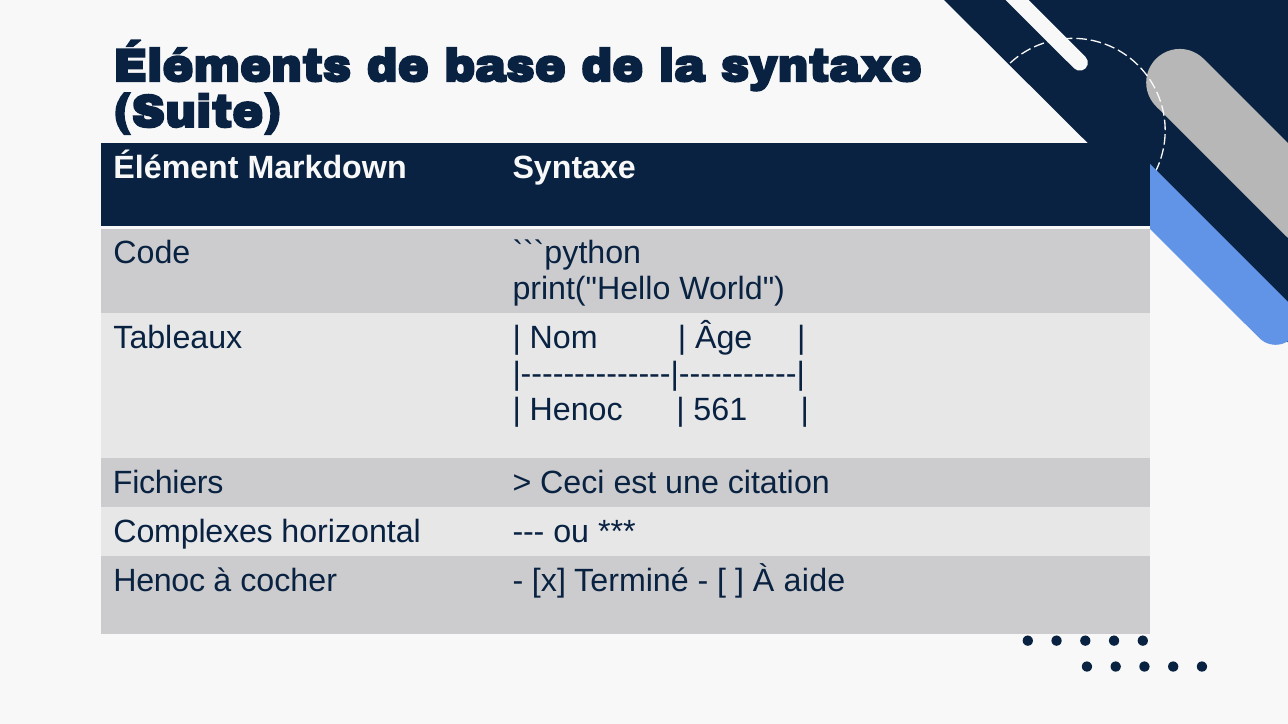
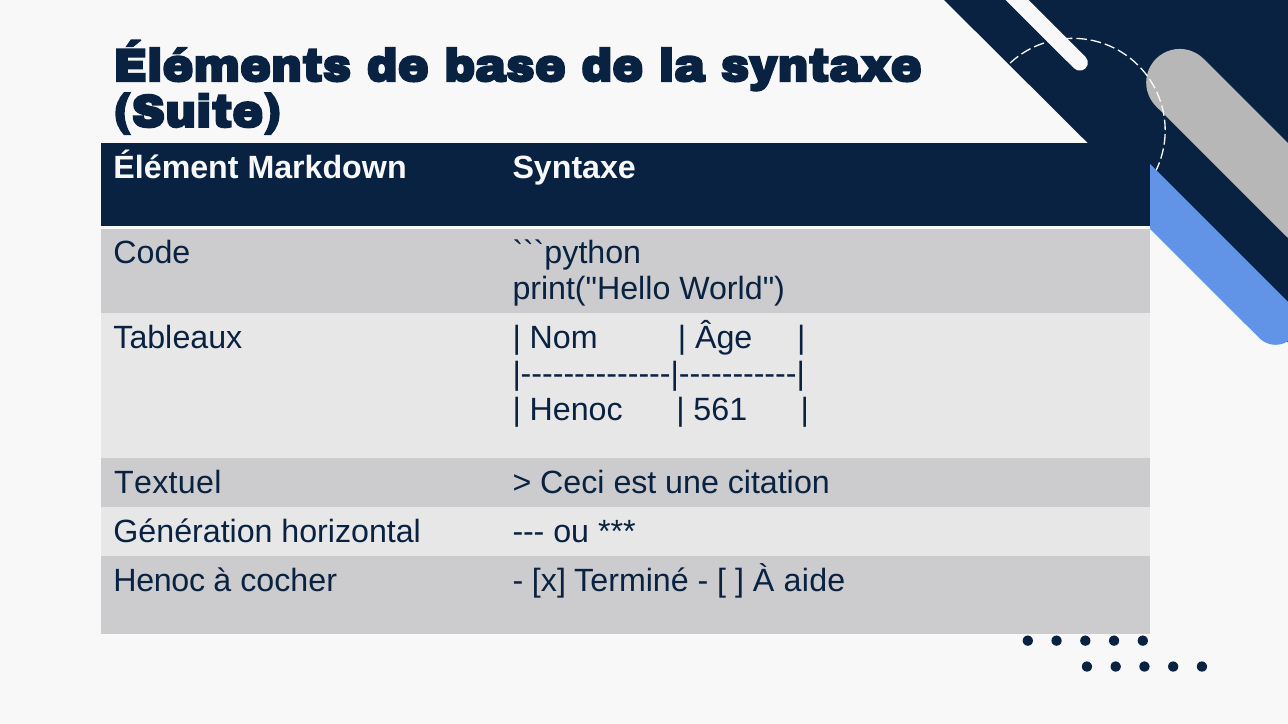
Fichiers: Fichiers -> Textuel
Complexes: Complexes -> Génération
